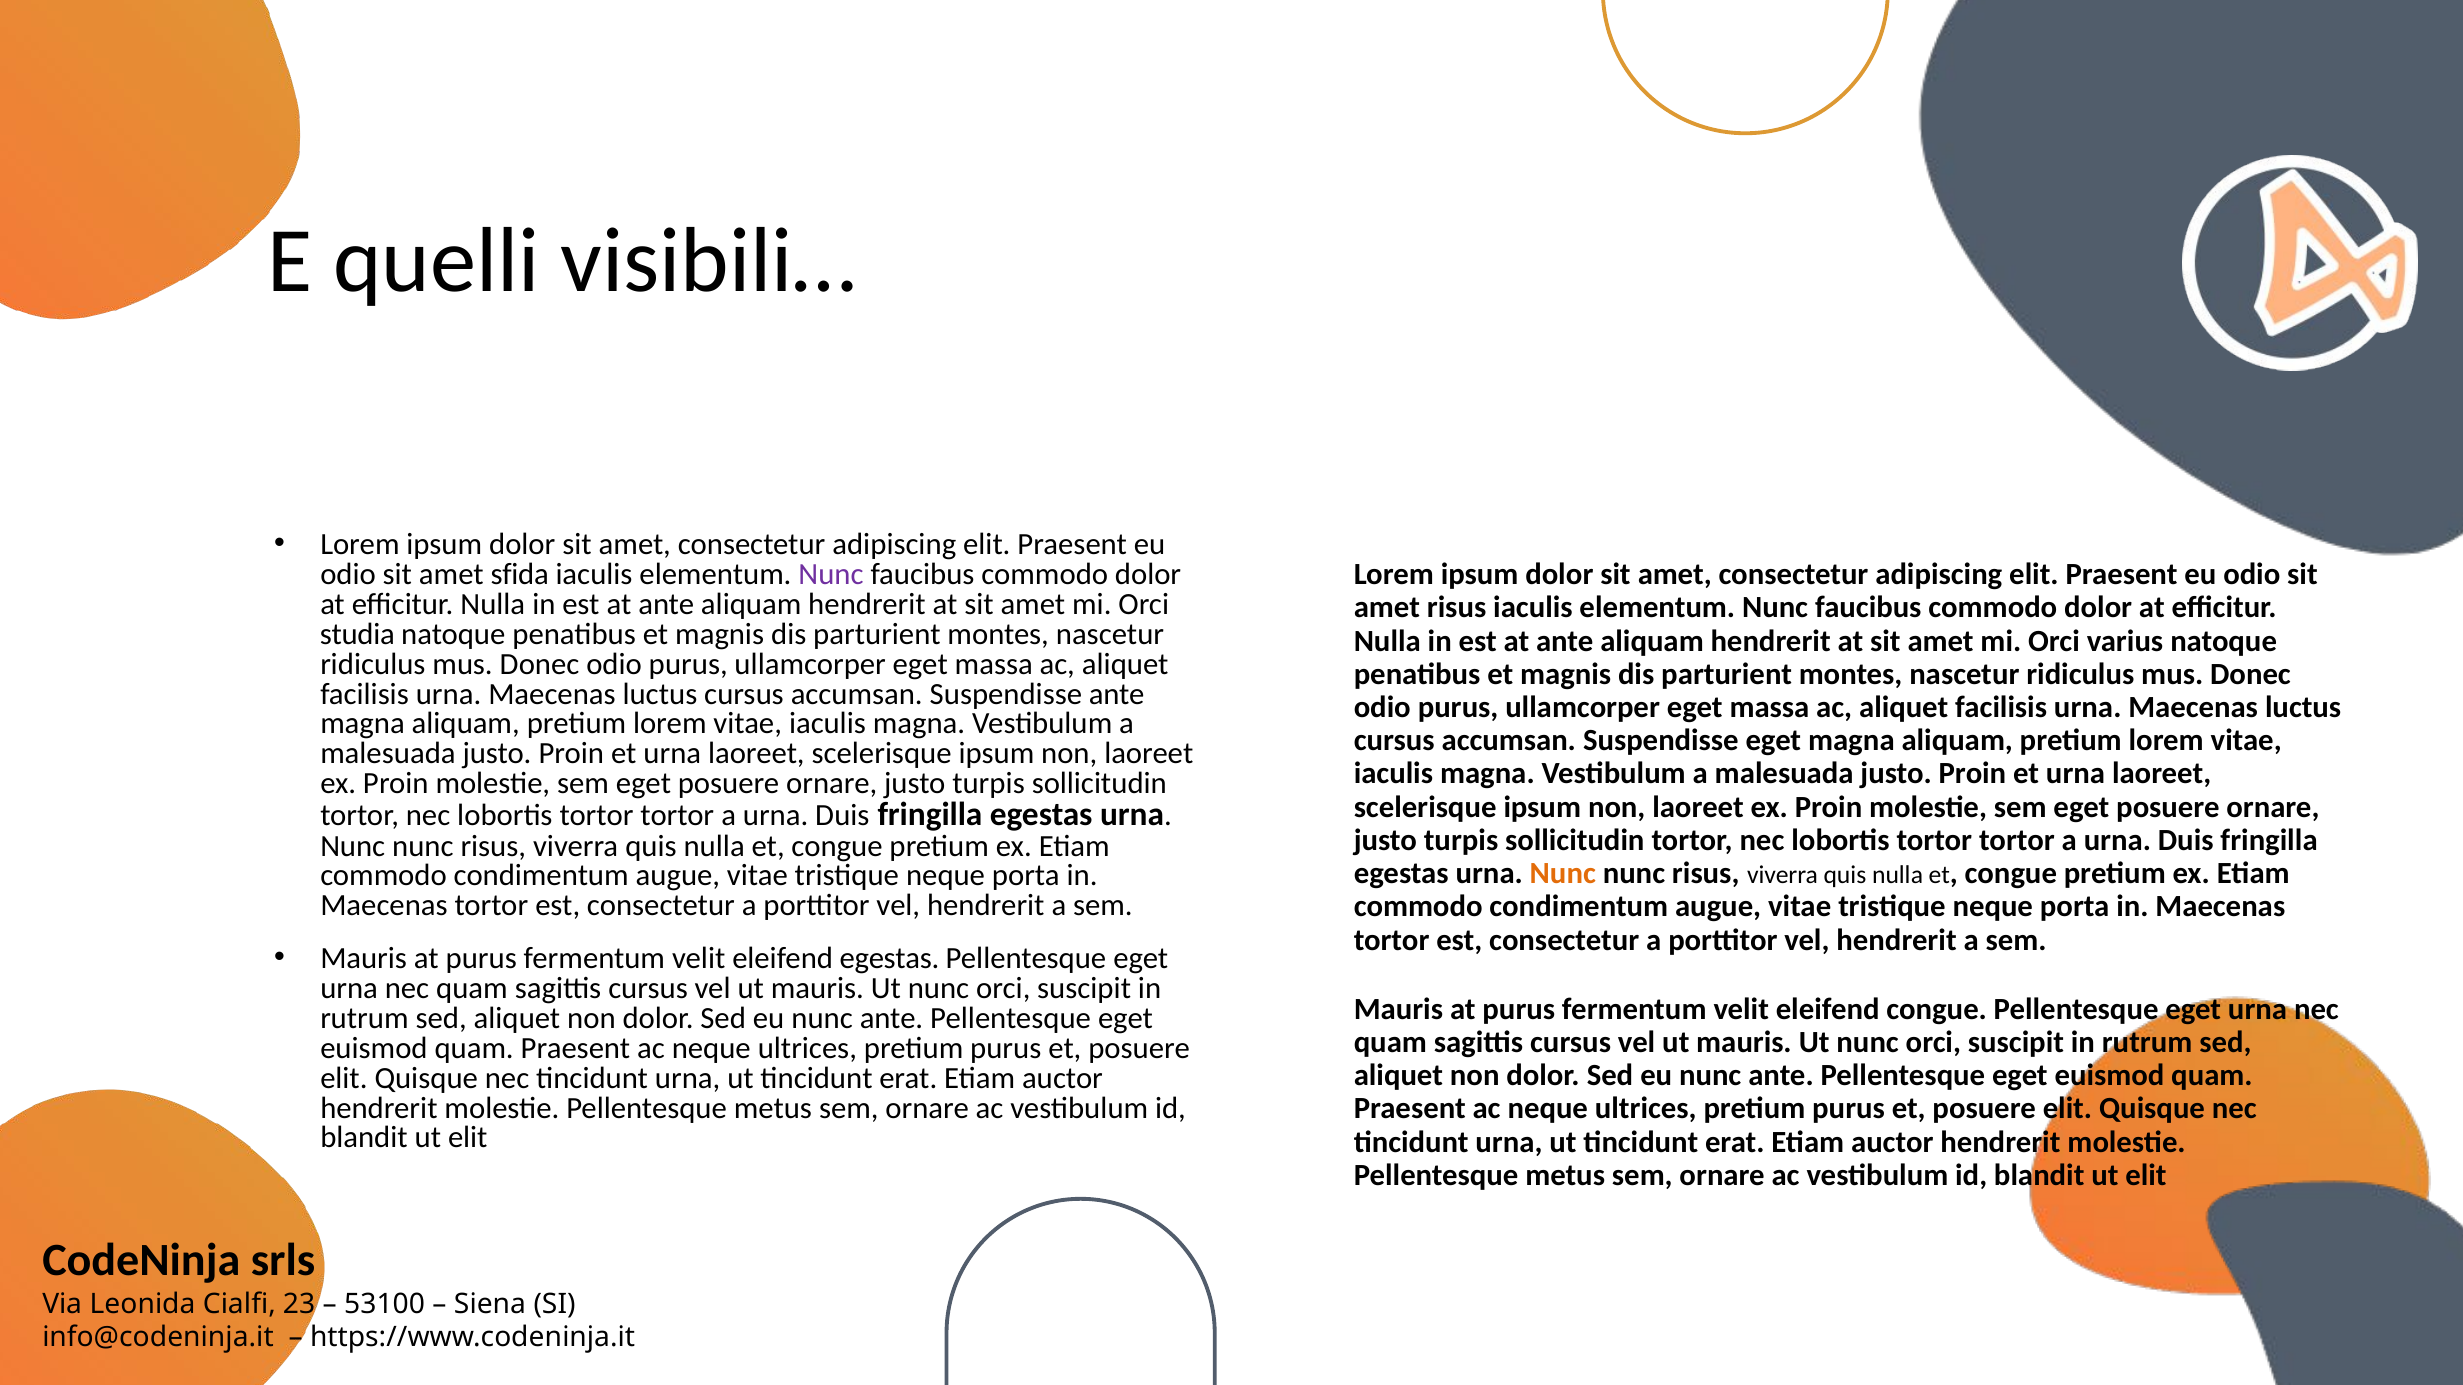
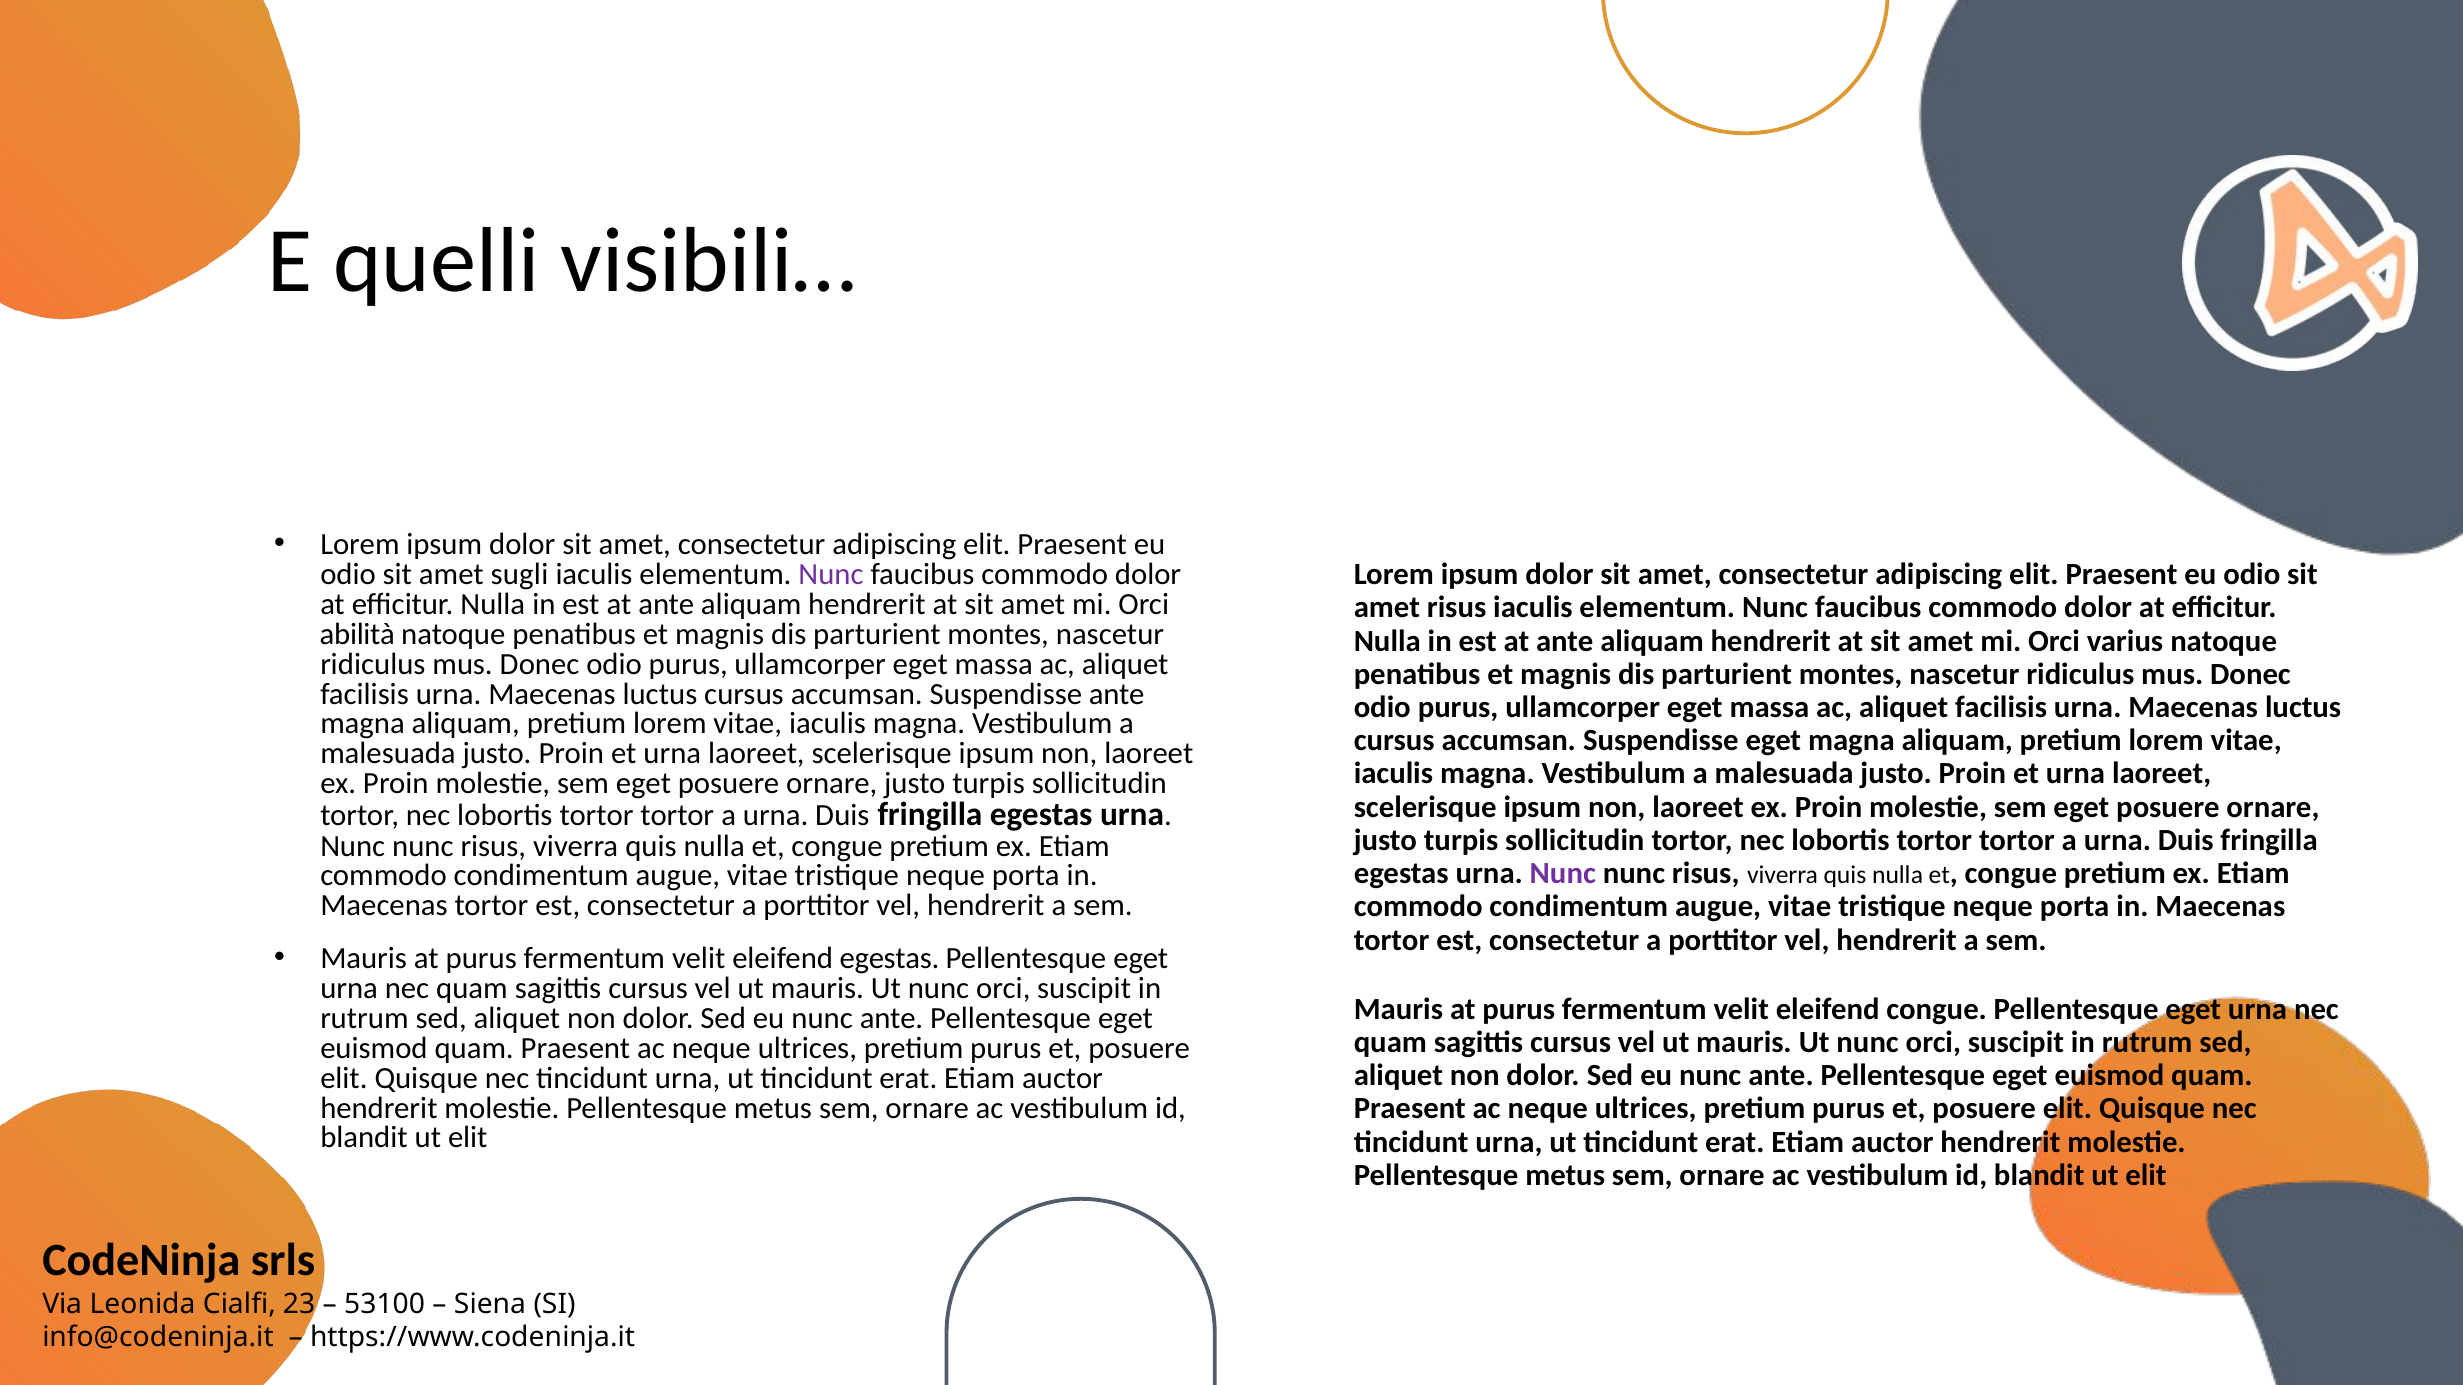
sfida: sfida -> sugli
studia: studia -> abilità
Nunc at (1563, 874) colour: orange -> purple
